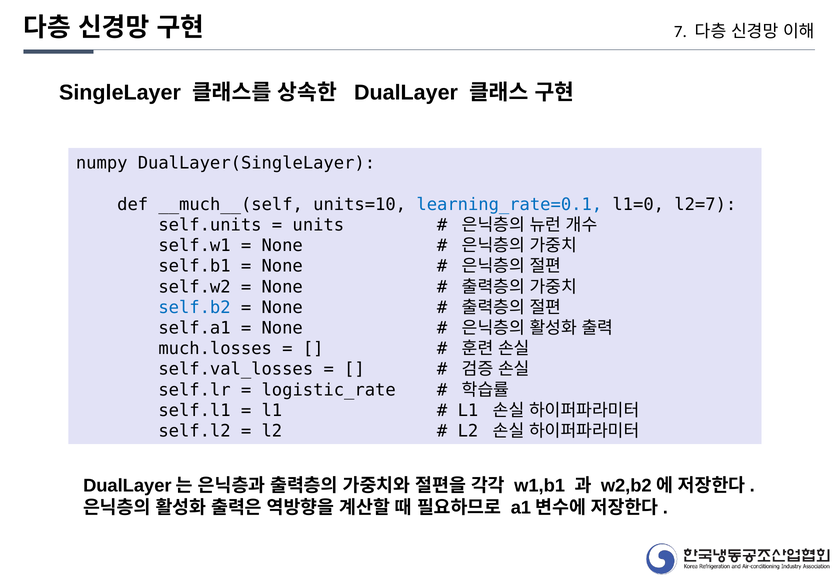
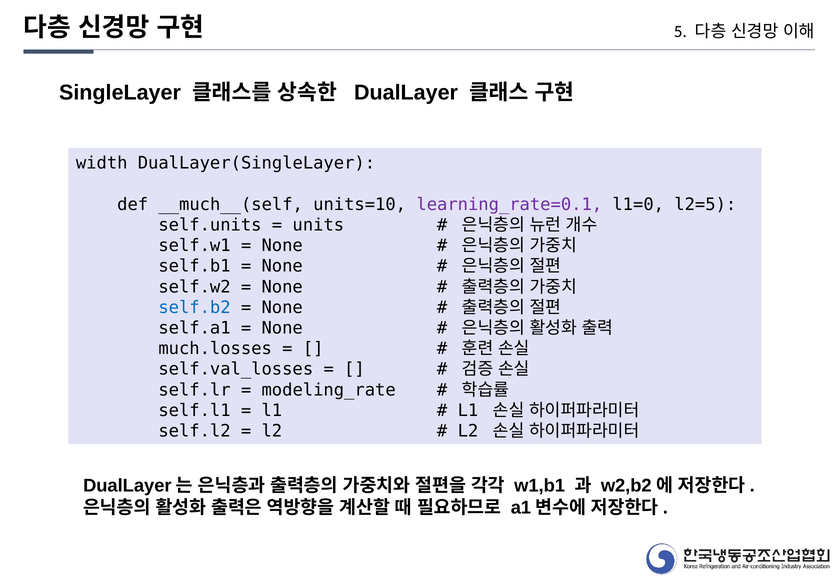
7: 7 -> 5
numpy: numpy -> width
learning_rate=0.1 colour: blue -> purple
l2=7: l2=7 -> l2=5
logistic_rate: logistic_rate -> modeling_rate
